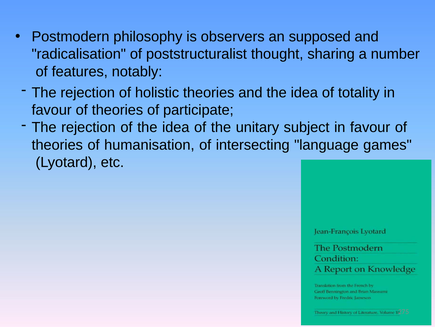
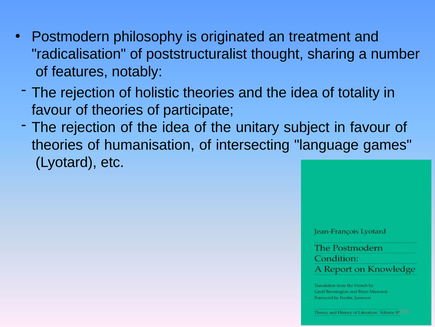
observers: observers -> originated
supposed: supposed -> treatment
